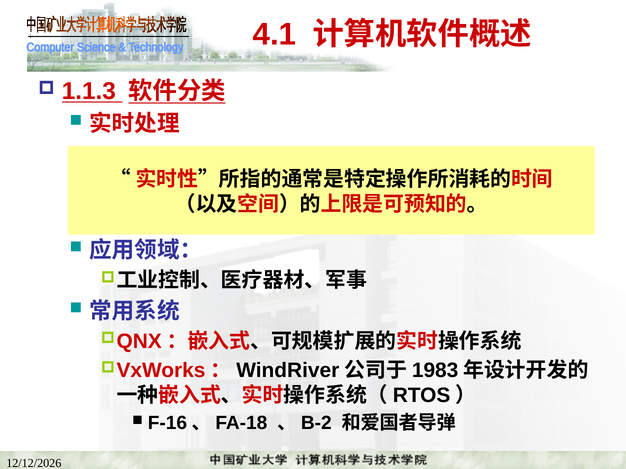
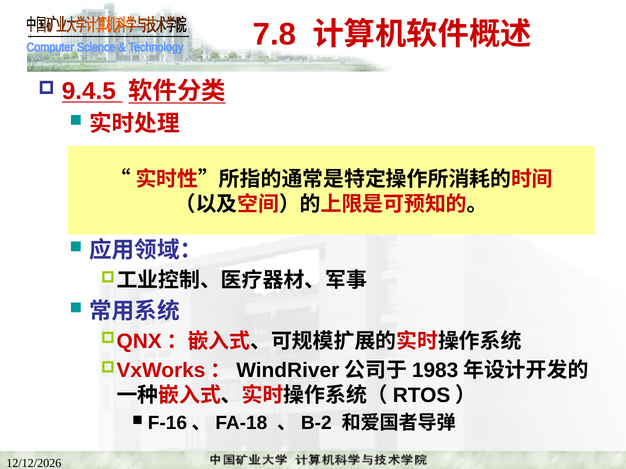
4.1: 4.1 -> 7.8
1.1.3: 1.1.3 -> 9.4.5
